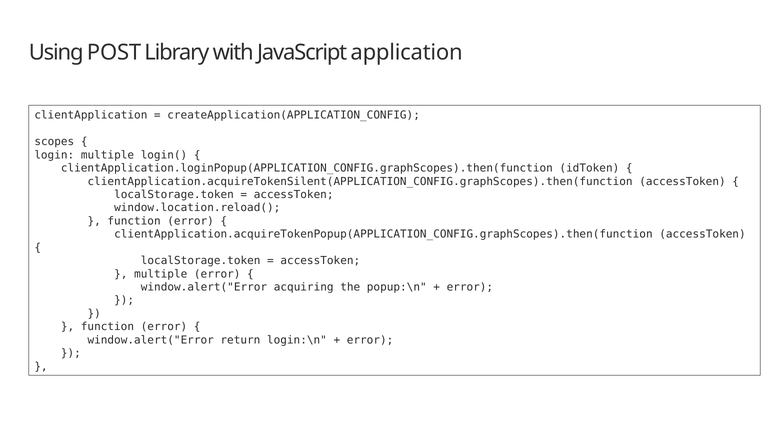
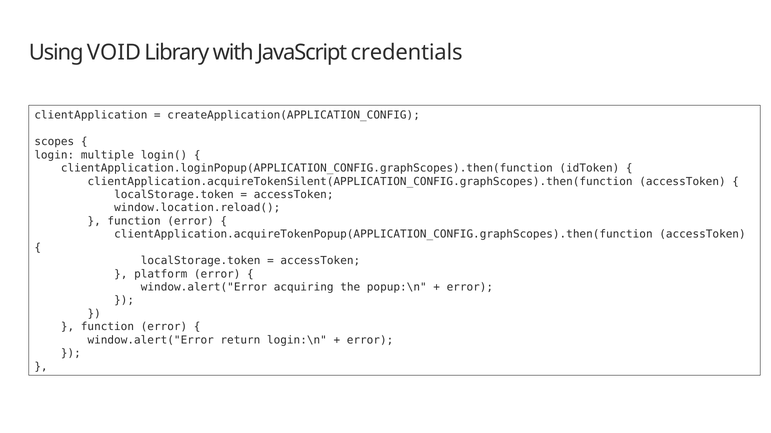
POST: POST -> VOID
application: application -> credentials
multiple at (161, 274): multiple -> platform
